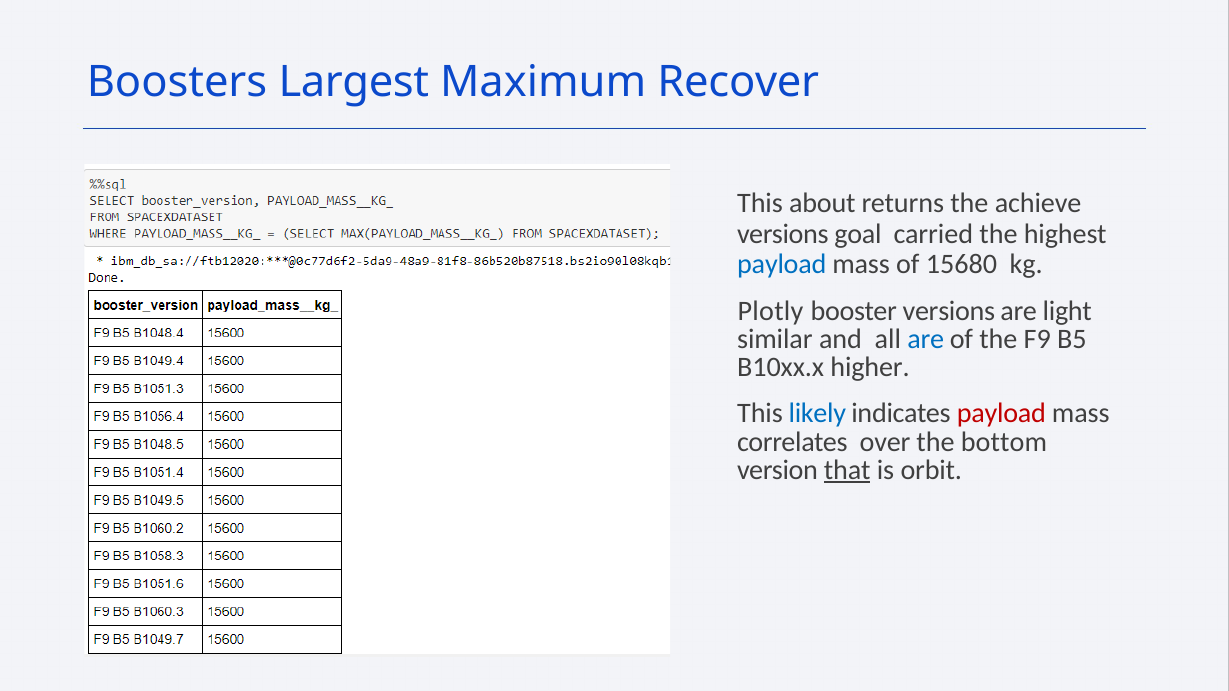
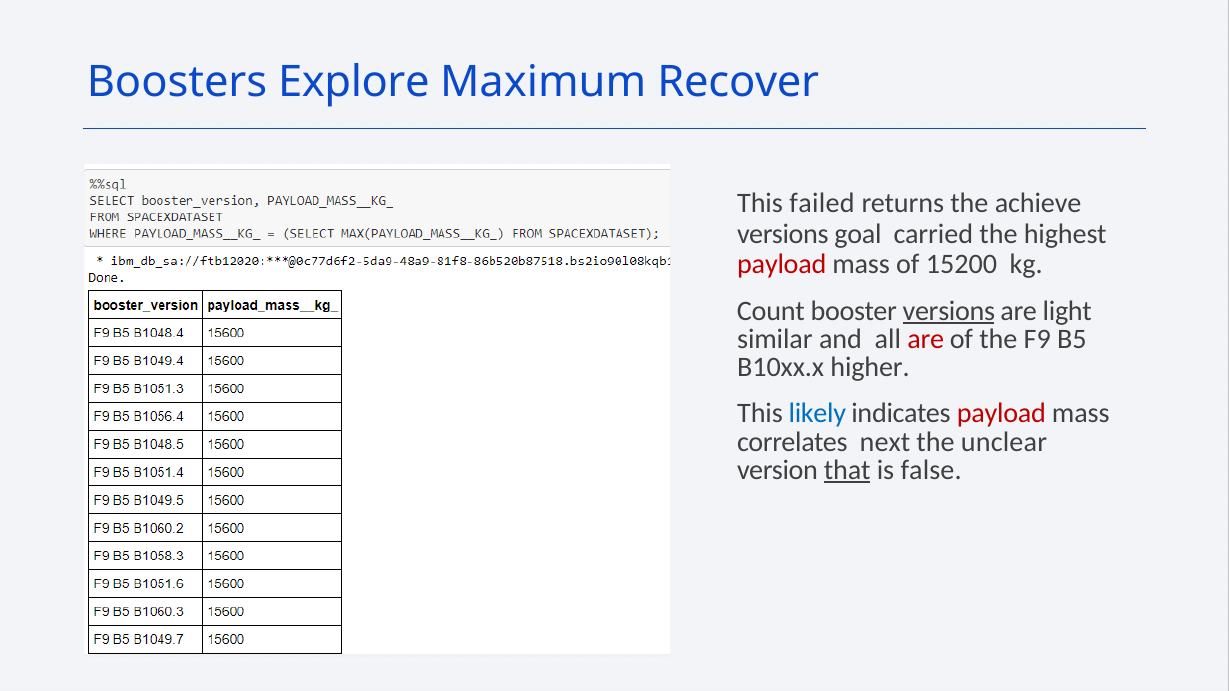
Largest: Largest -> Explore
about: about -> failed
payload at (782, 264) colour: blue -> red
15680: 15680 -> 15200
Plotly: Plotly -> Count
versions at (949, 311) underline: none -> present
are at (926, 340) colour: blue -> red
over: over -> next
bottom: bottom -> unclear
orbit: orbit -> false
